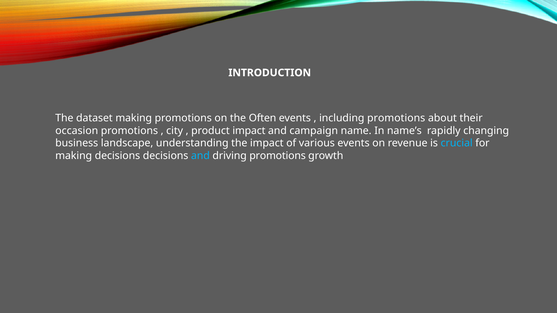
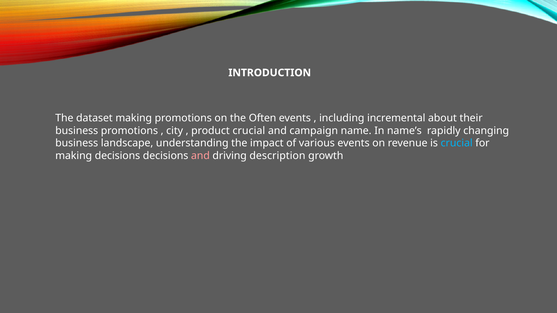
including promotions: promotions -> incremental
occasion at (77, 131): occasion -> business
product impact: impact -> crucial
and at (200, 156) colour: light blue -> pink
driving promotions: promotions -> description
